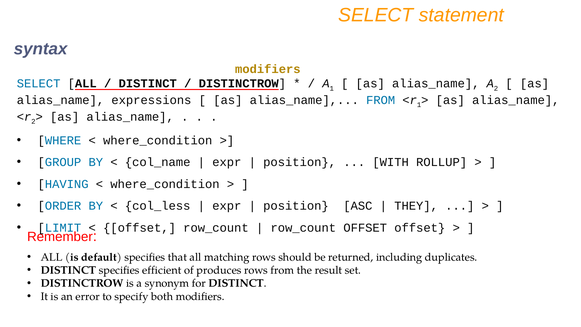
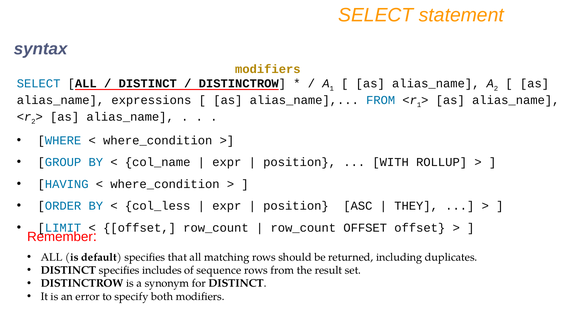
efficient: efficient -> includes
produces: produces -> sequence
